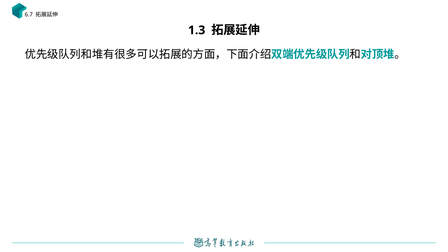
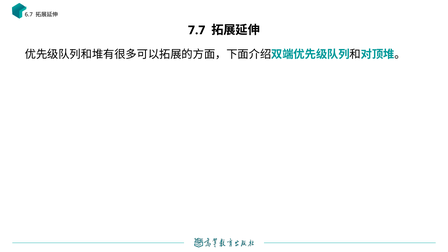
1.3: 1.3 -> 7.7
